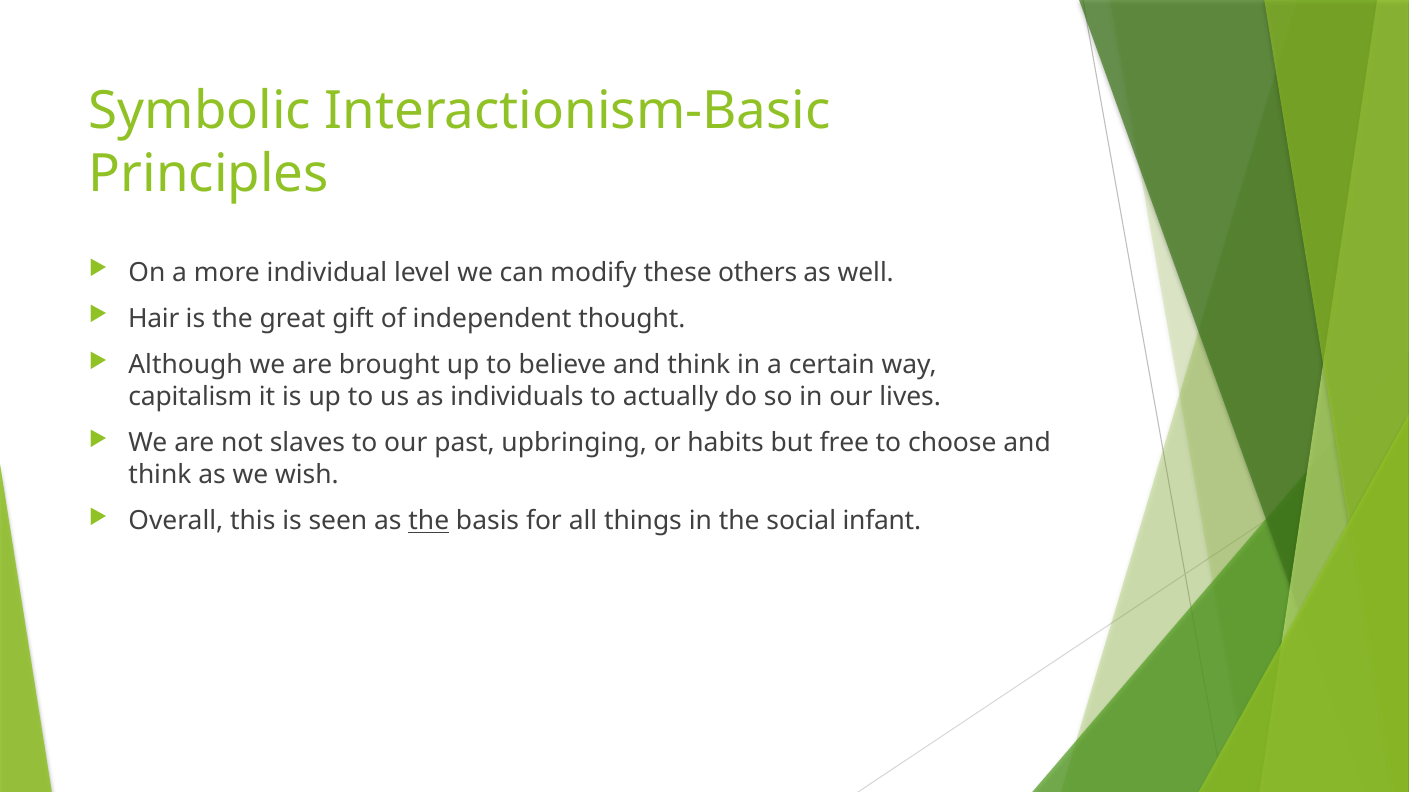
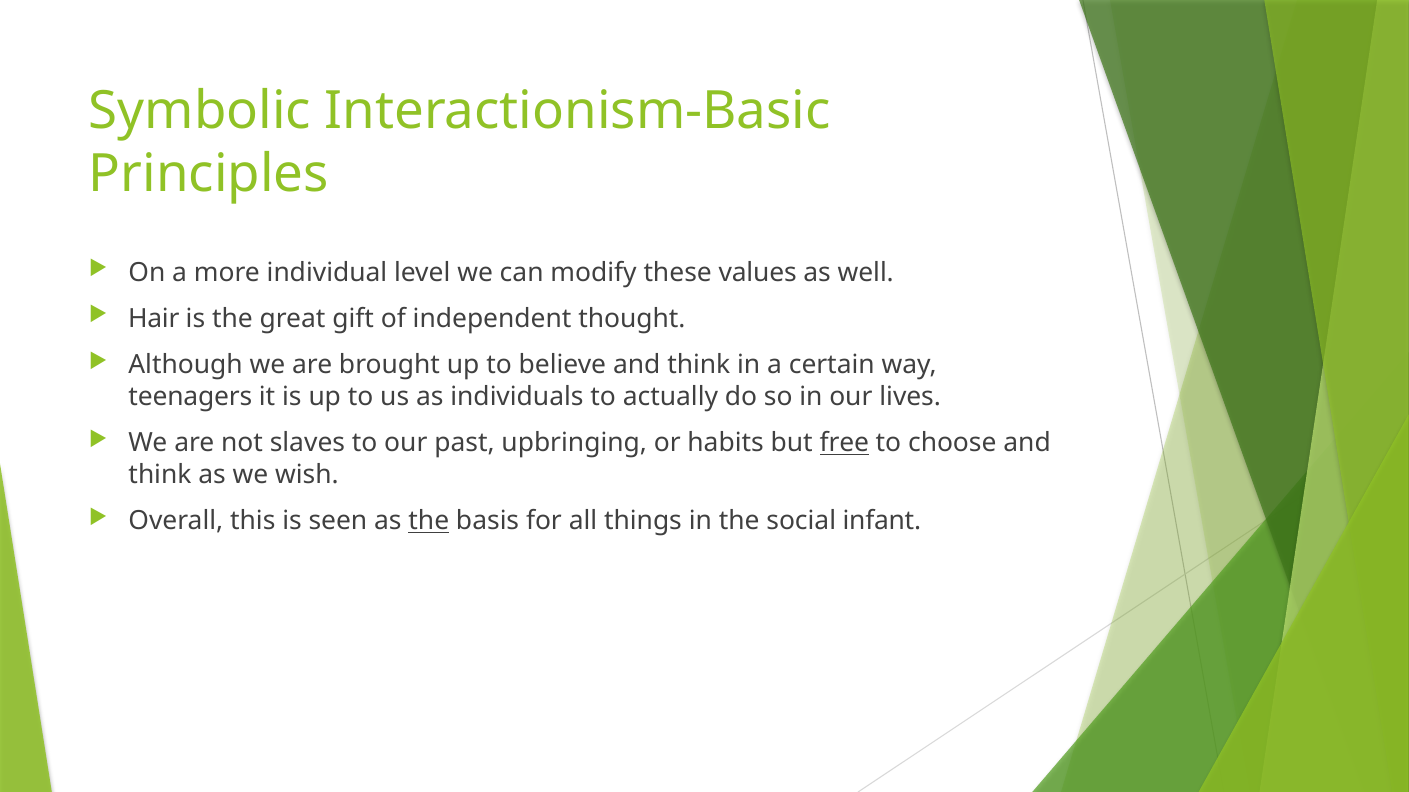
others: others -> values
capitalism: capitalism -> teenagers
free underline: none -> present
